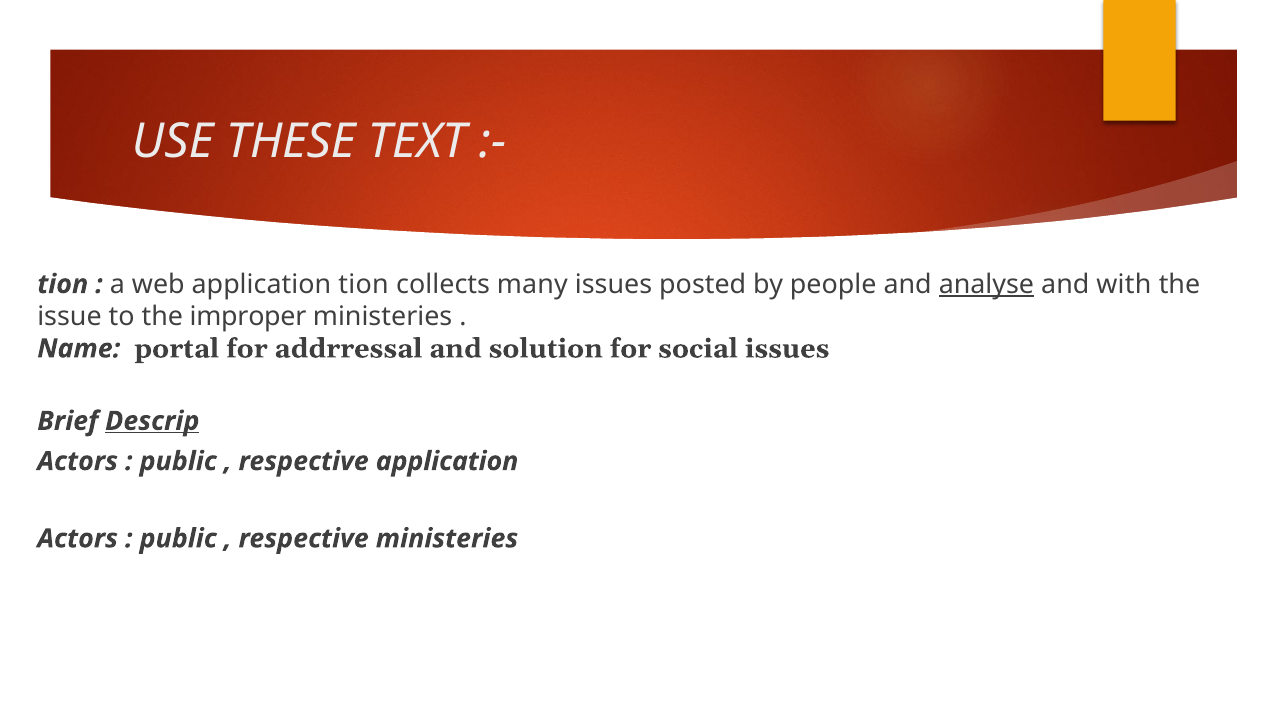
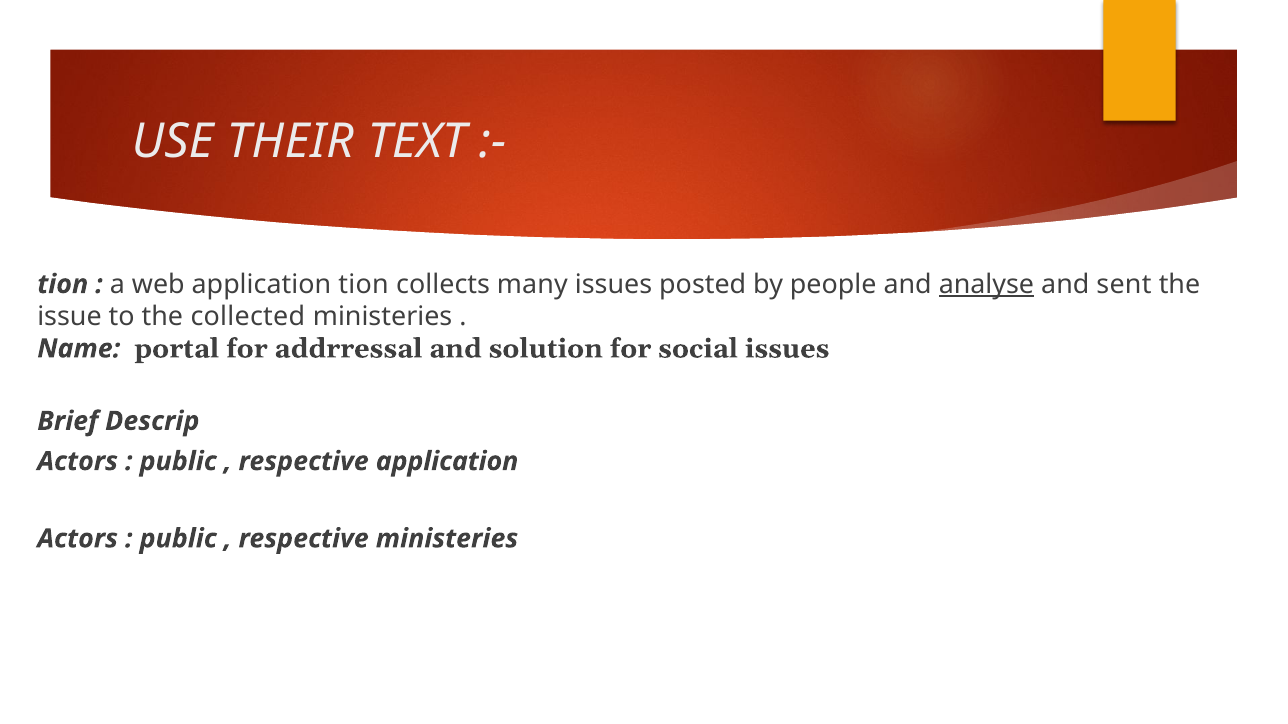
THESE: THESE -> THEIR
with: with -> sent
improper: improper -> collected
Descrip underline: present -> none
